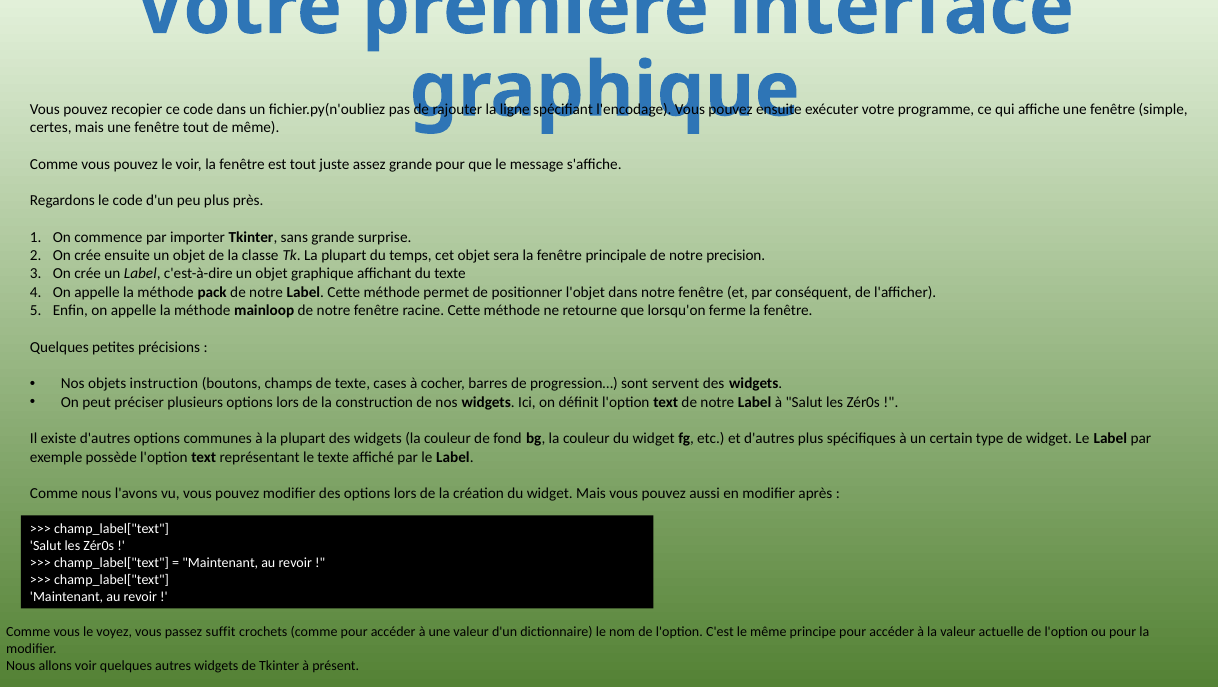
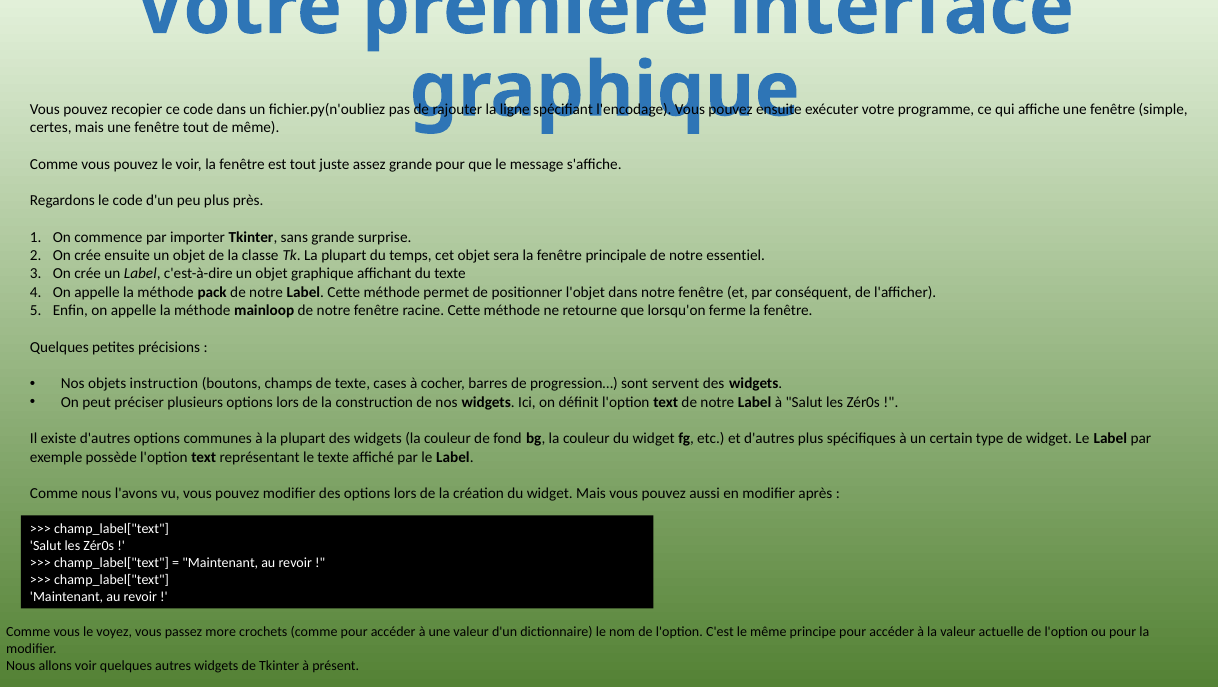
precision: precision -> essentiel
suffit: suffit -> more
